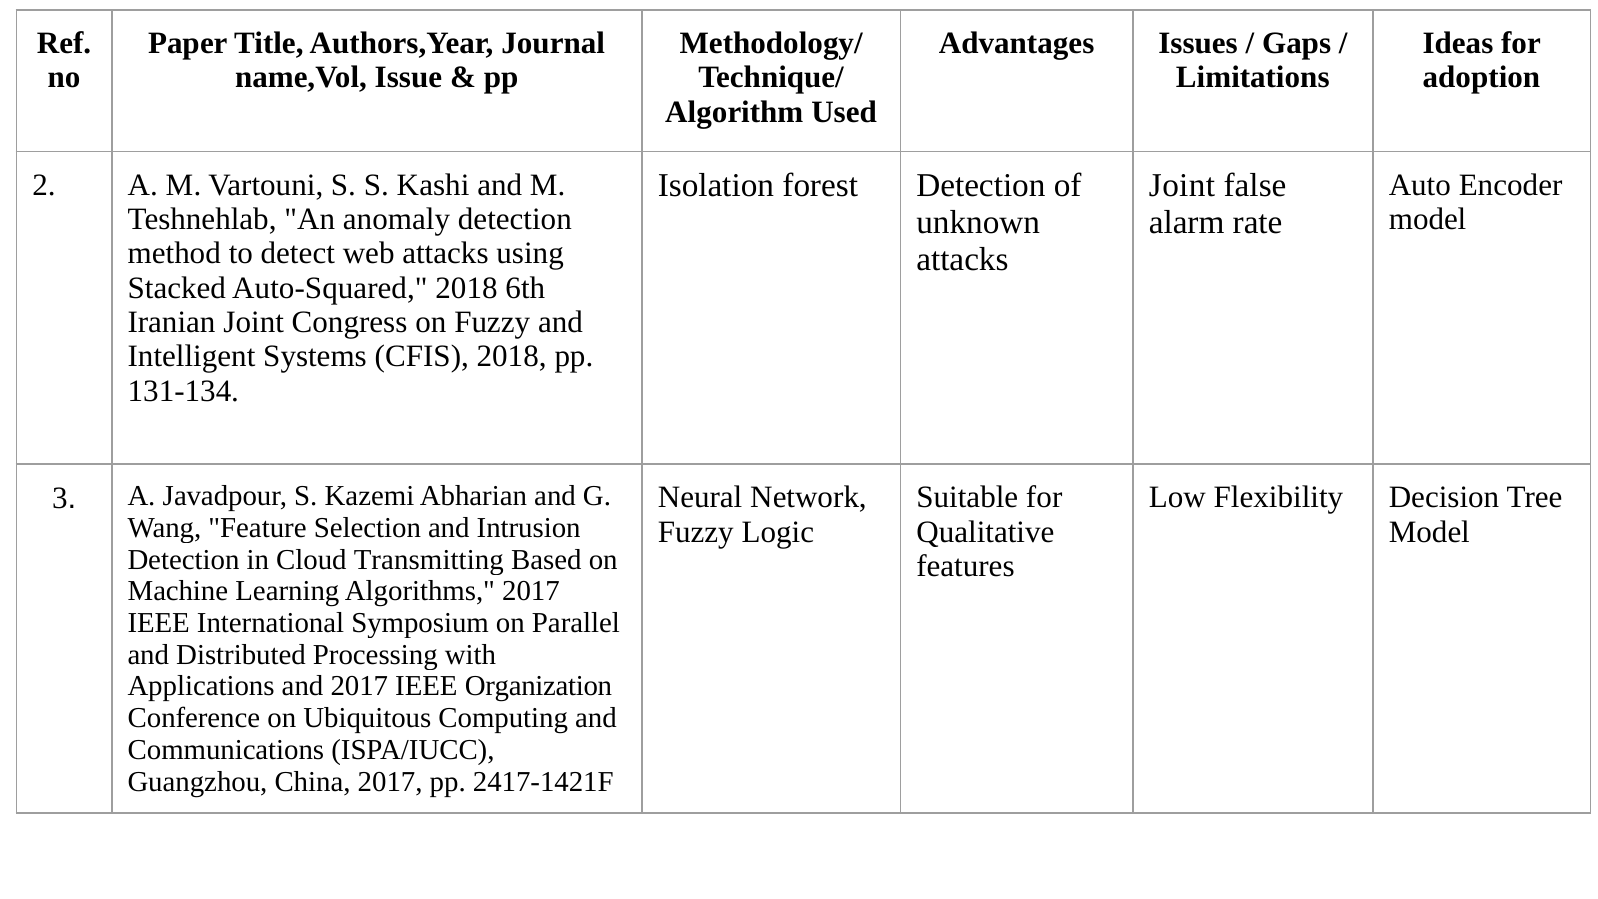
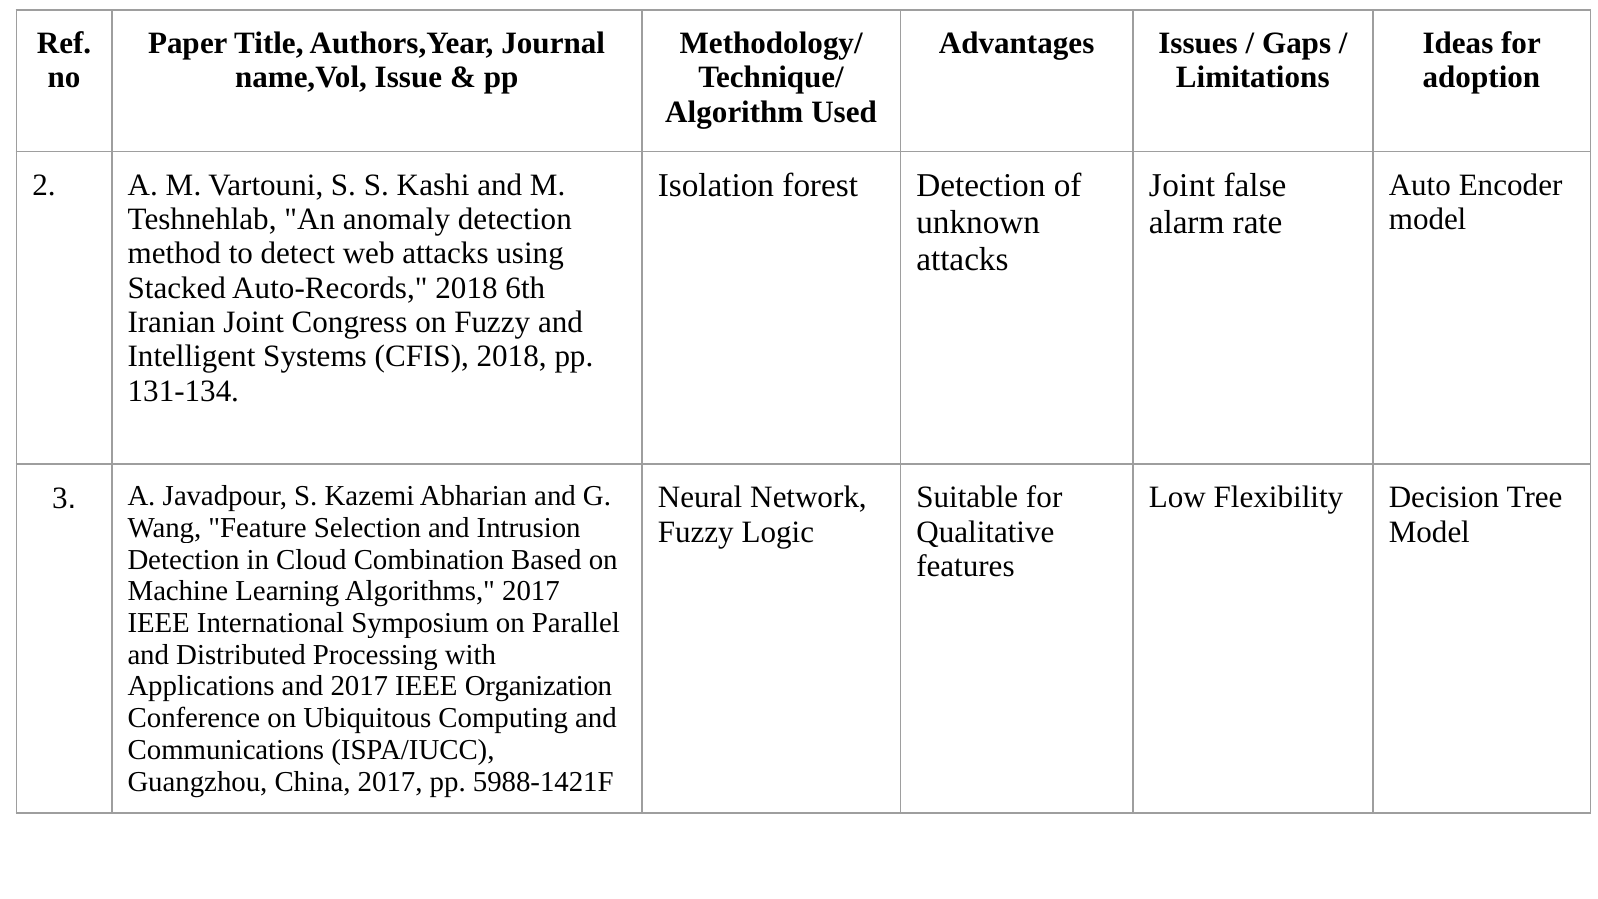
Auto-Squared: Auto-Squared -> Auto-Records
Transmitting: Transmitting -> Combination
2417-1421F: 2417-1421F -> 5988-1421F
